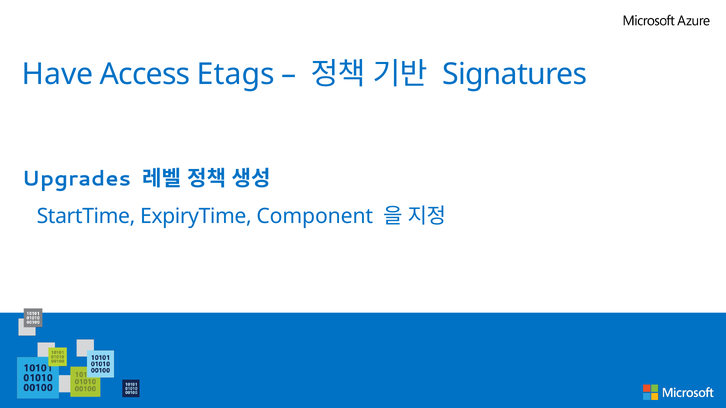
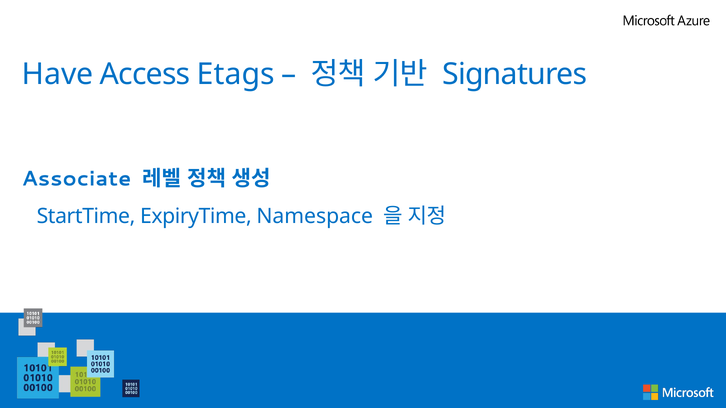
Upgrades: Upgrades -> Associate
Component: Component -> Namespace
